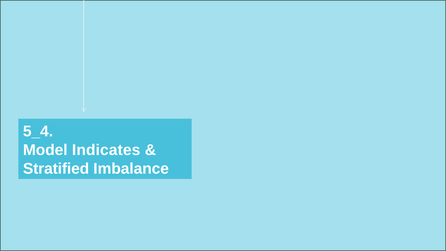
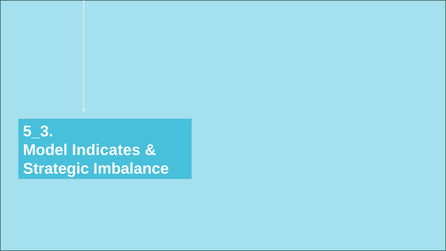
5_4: 5_4 -> 5_3
Stratified: Stratified -> Strategic
